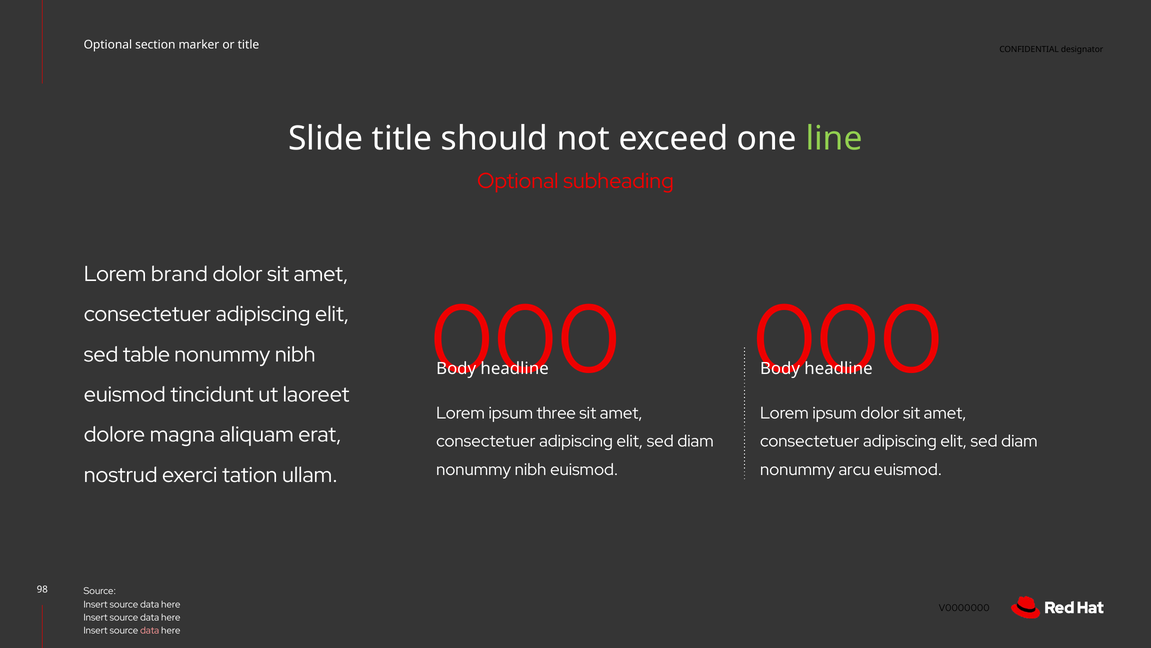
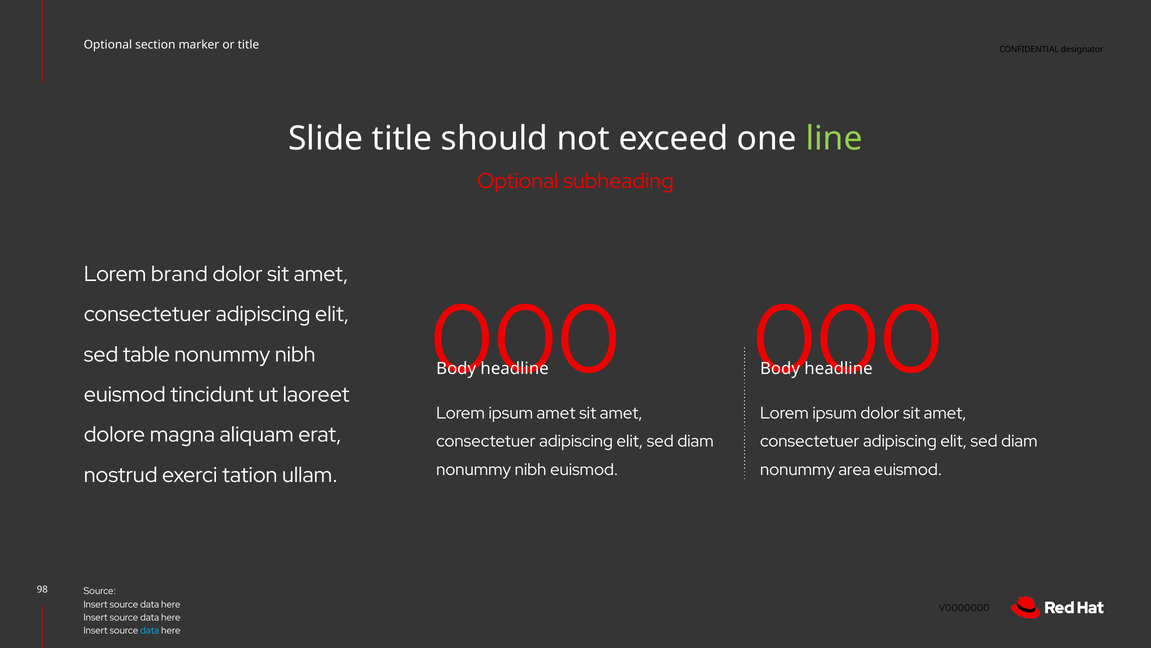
ipsum three: three -> amet
arcu: arcu -> area
data at (150, 630) colour: pink -> light blue
